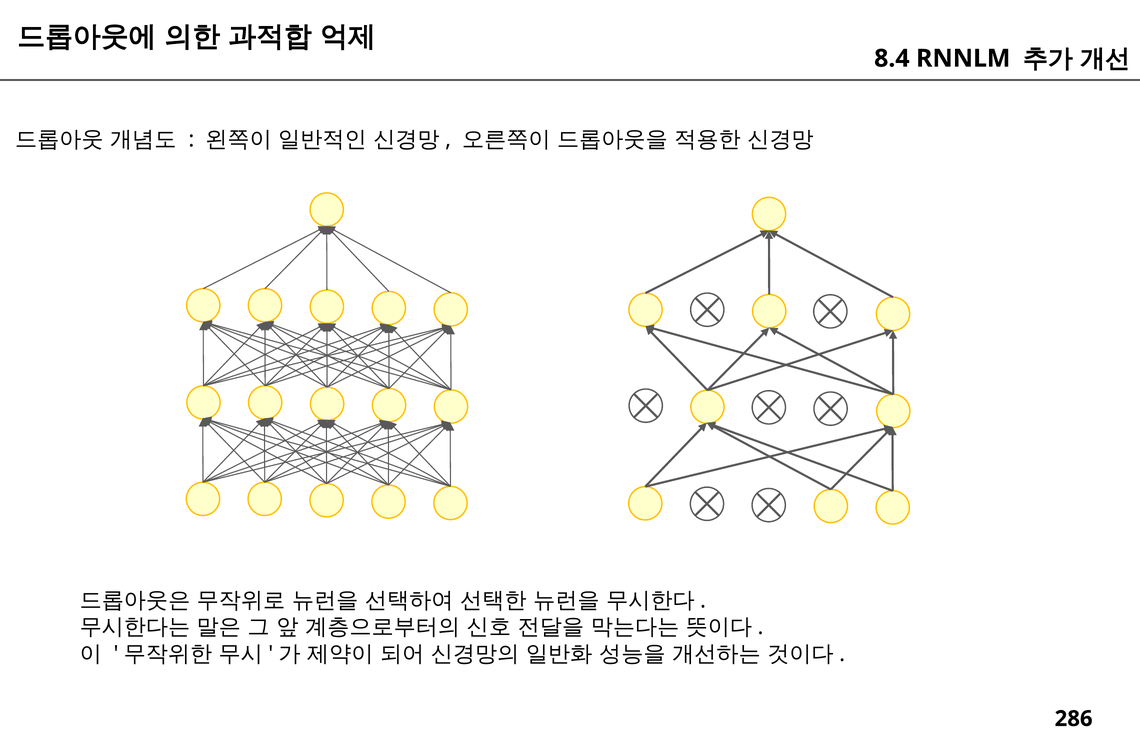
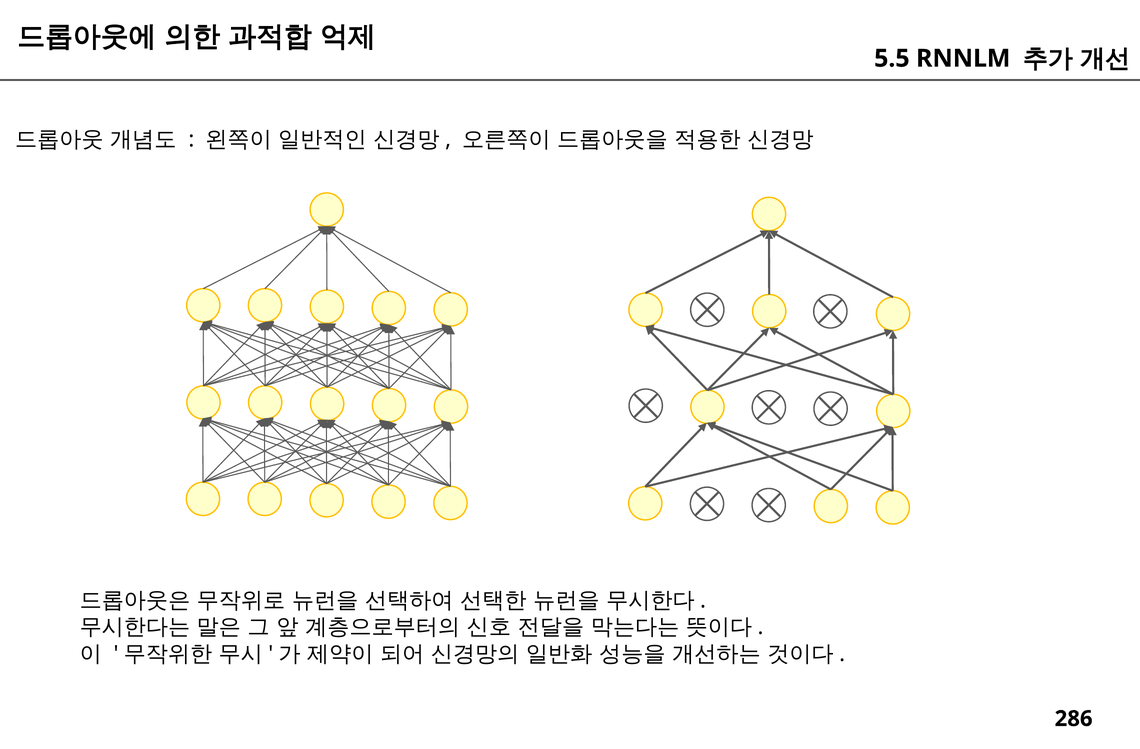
8.4: 8.4 -> 5.5
